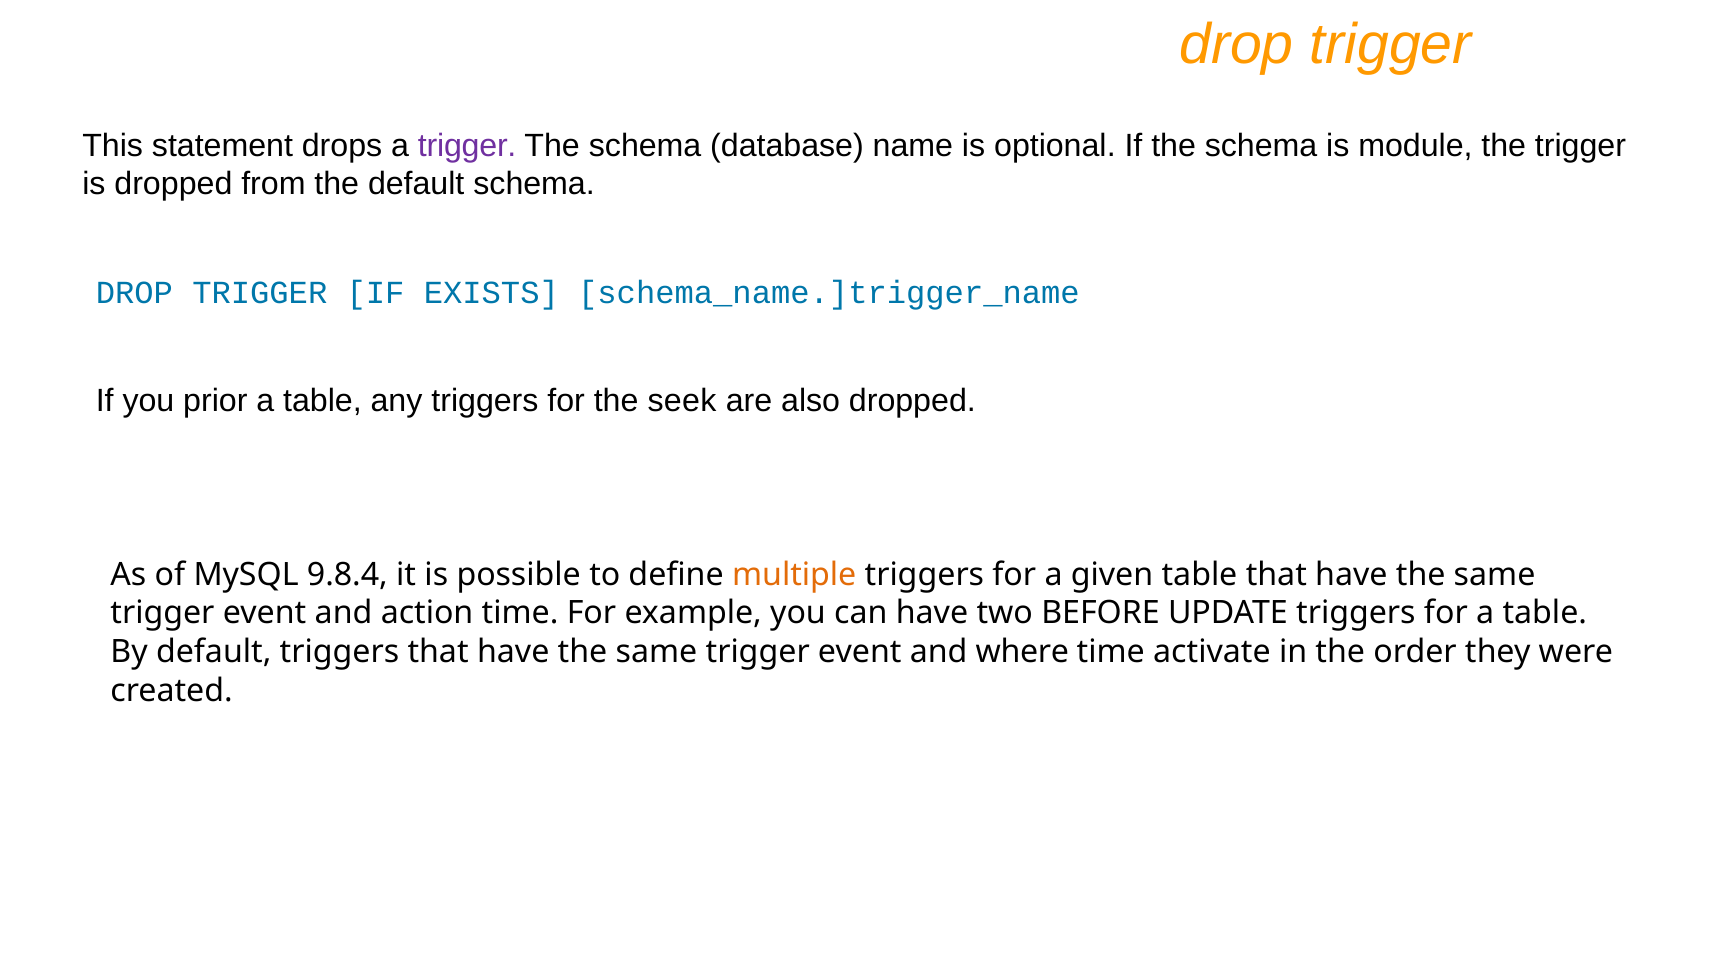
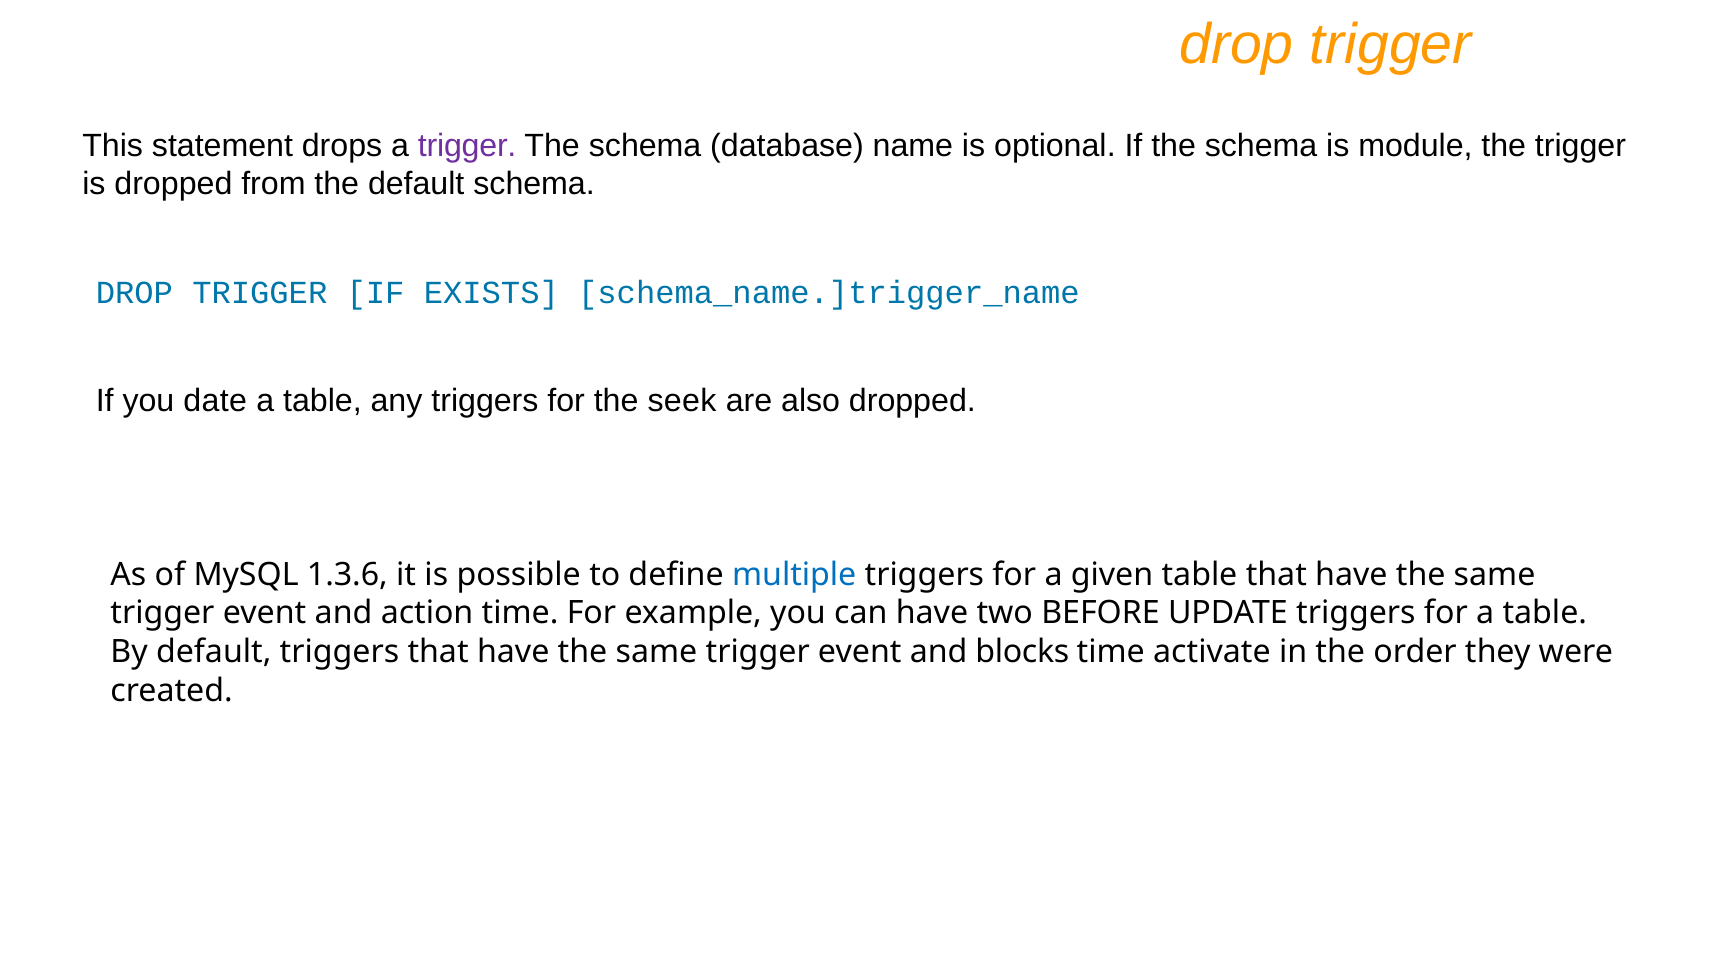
prior: prior -> date
9.8.4: 9.8.4 -> 1.3.6
multiple colour: orange -> blue
where: where -> blocks
